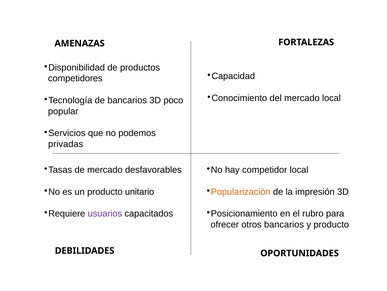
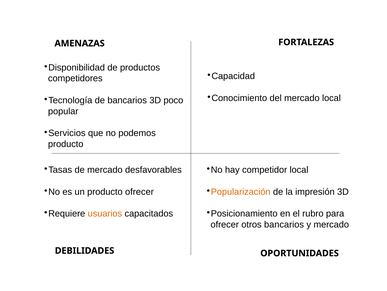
privadas at (66, 144): privadas -> producto
producto unitario: unitario -> ofrecer
usuarios colour: purple -> orange
y producto: producto -> mercado
